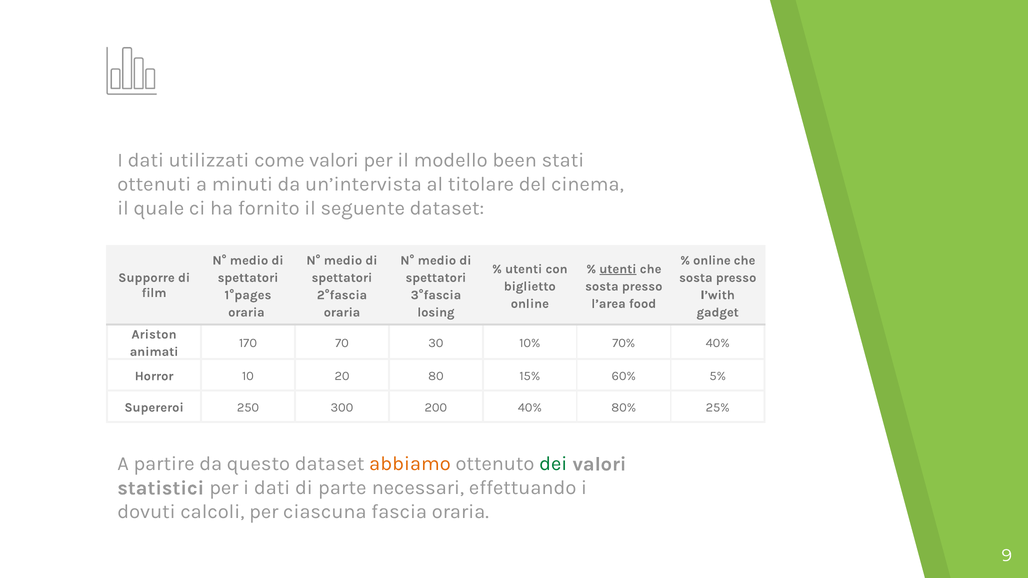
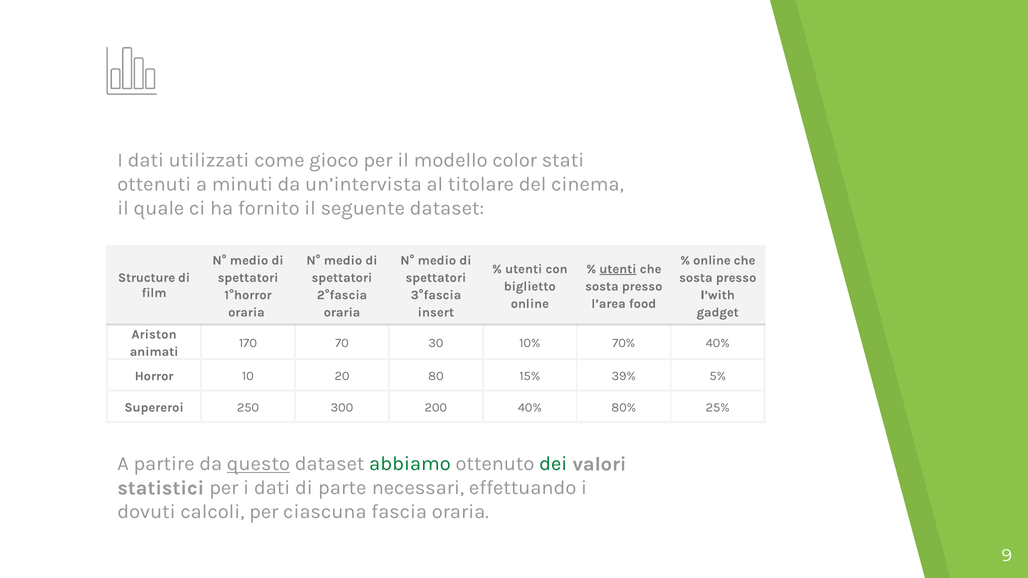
come valori: valori -> gioco
been: been -> color
Supporre: Supporre -> Structure
1°pages: 1°pages -> 1°horror
losing: losing -> insert
60%: 60% -> 39%
questo underline: none -> present
abbiamo colour: orange -> green
